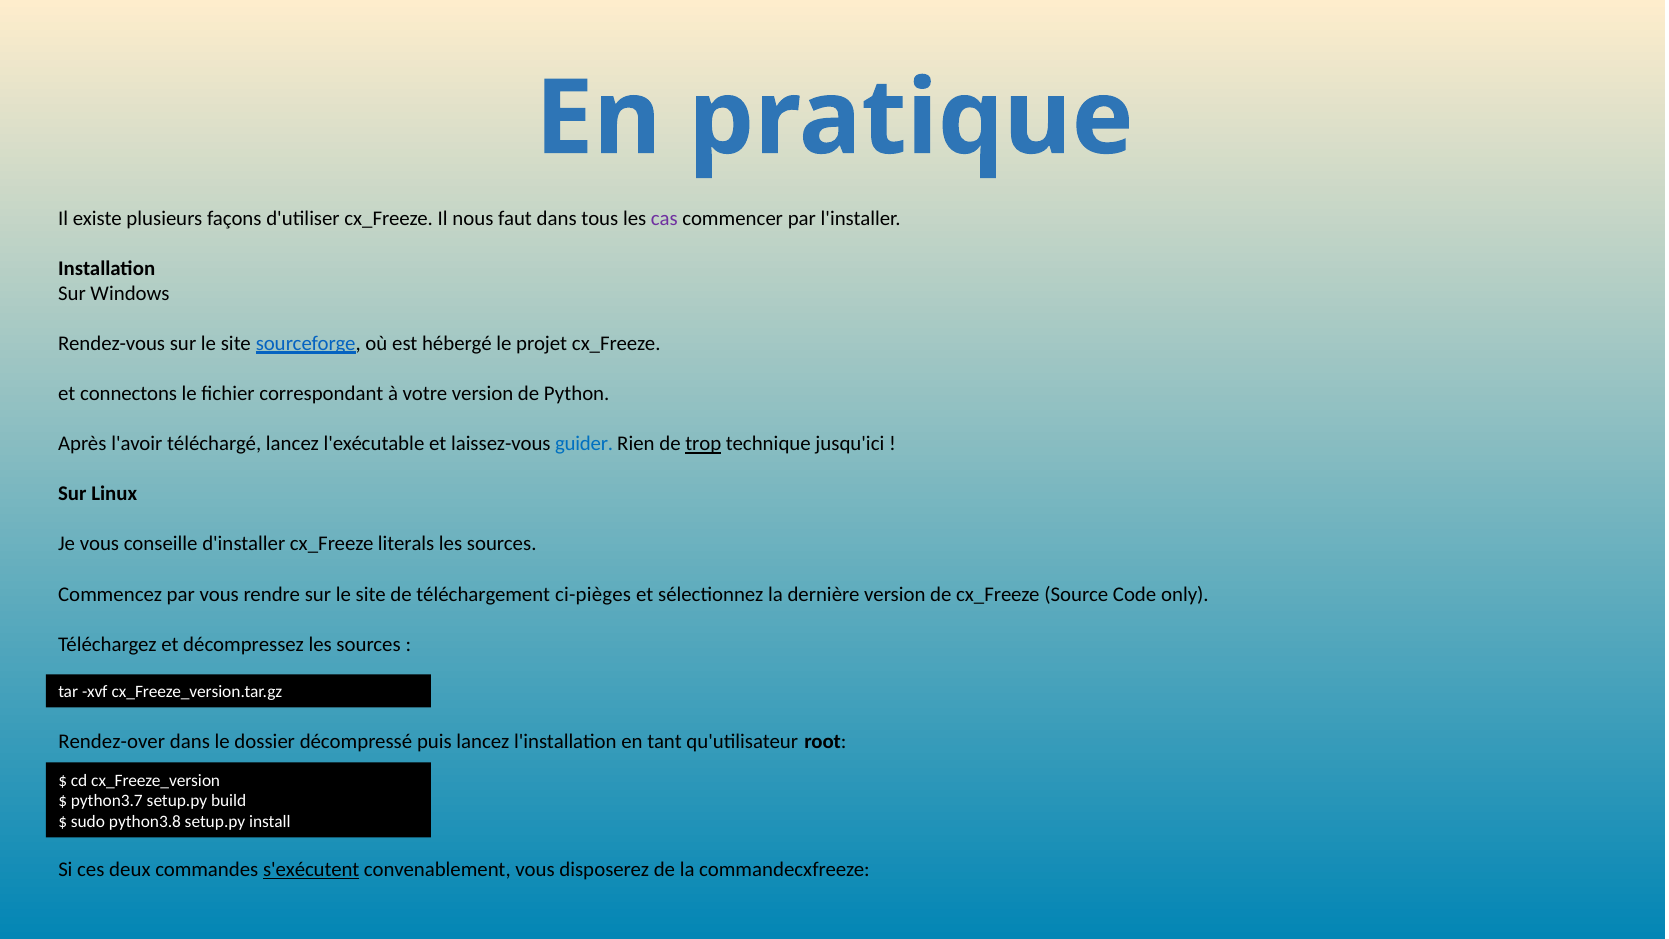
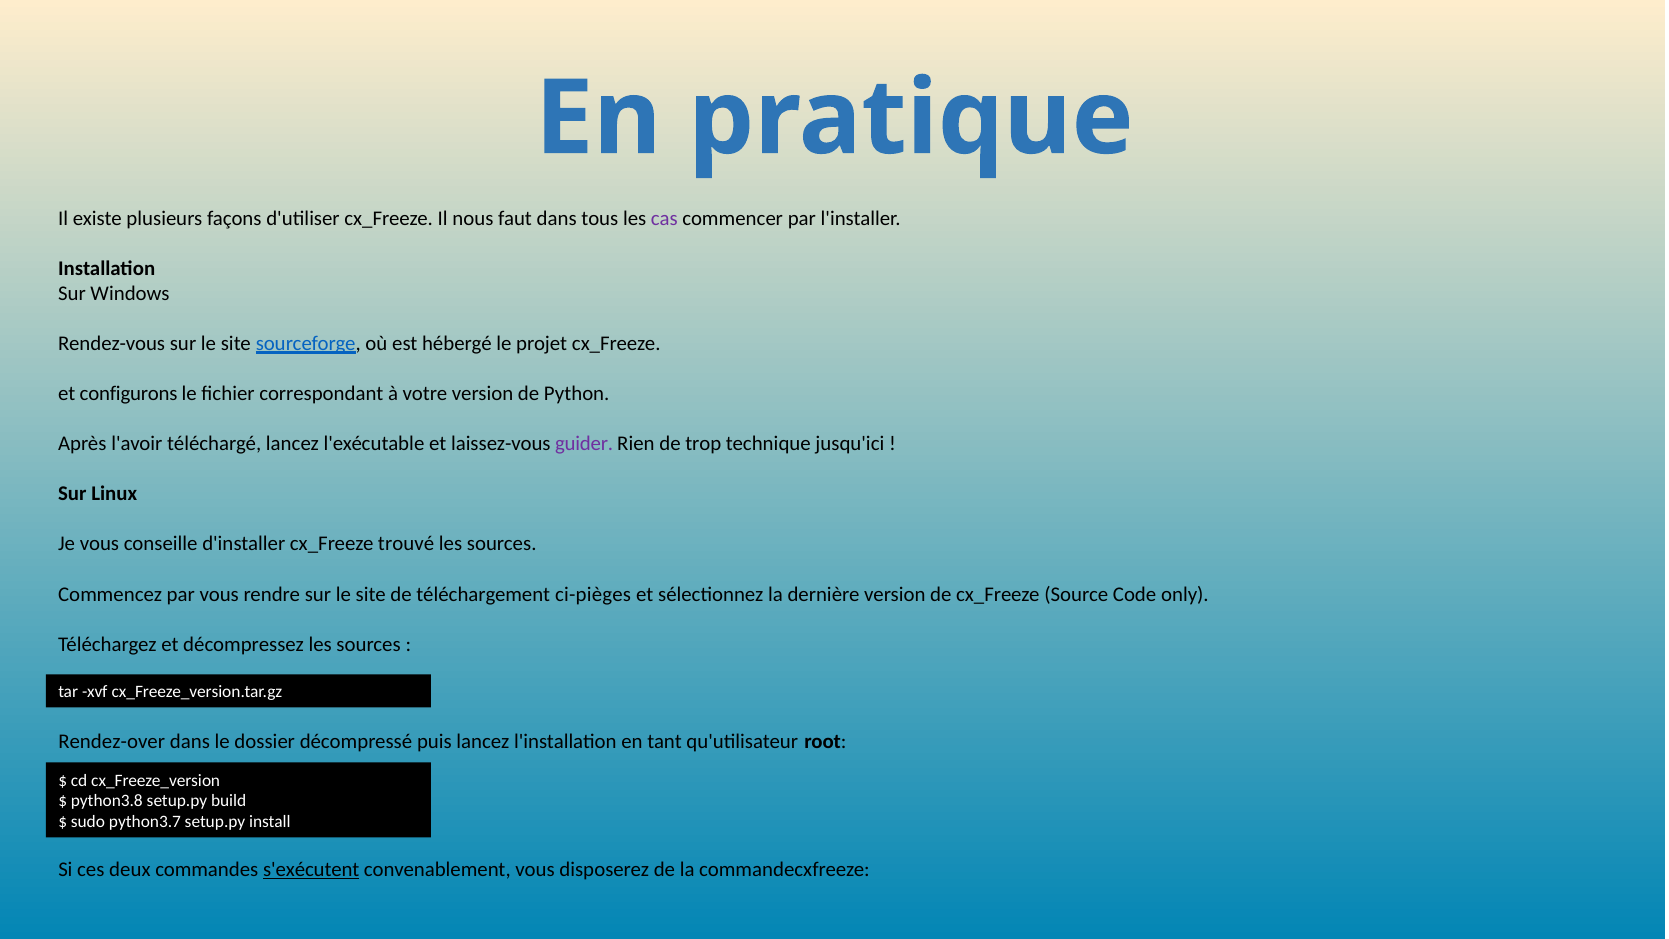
connectons: connectons -> configurons
guider colour: blue -> purple
trop underline: present -> none
literals: literals -> trouvé
python3.7: python3.7 -> python3.8
python3.8: python3.8 -> python3.7
